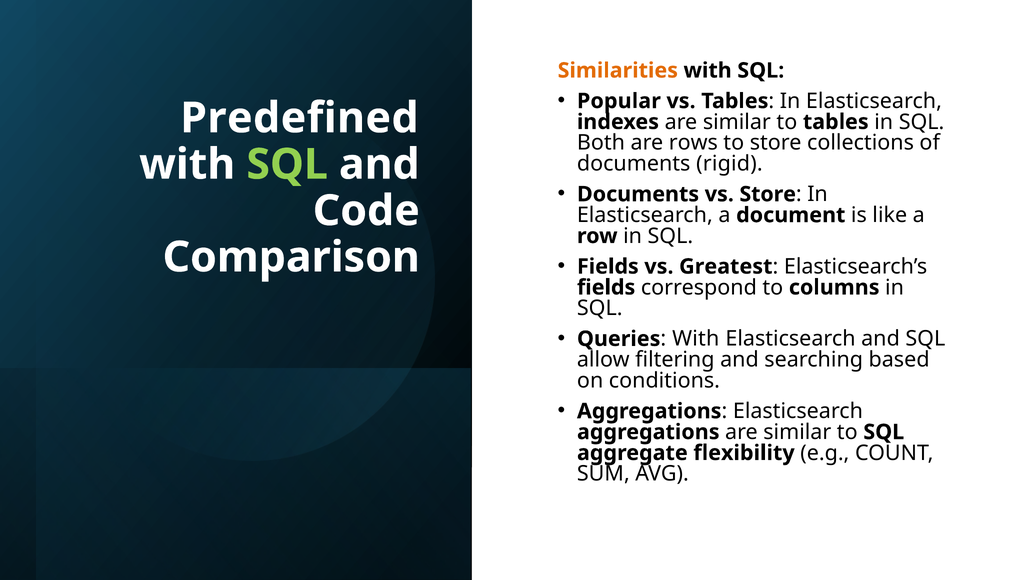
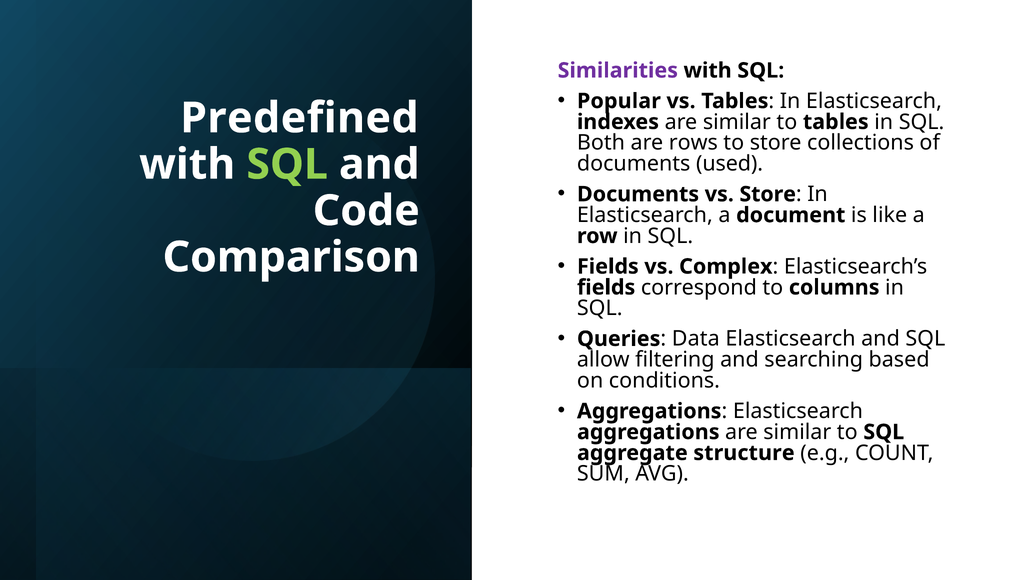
Similarities colour: orange -> purple
rigid: rigid -> used
Greatest: Greatest -> Complex
With at (696, 339): With -> Data
flexibility: flexibility -> structure
